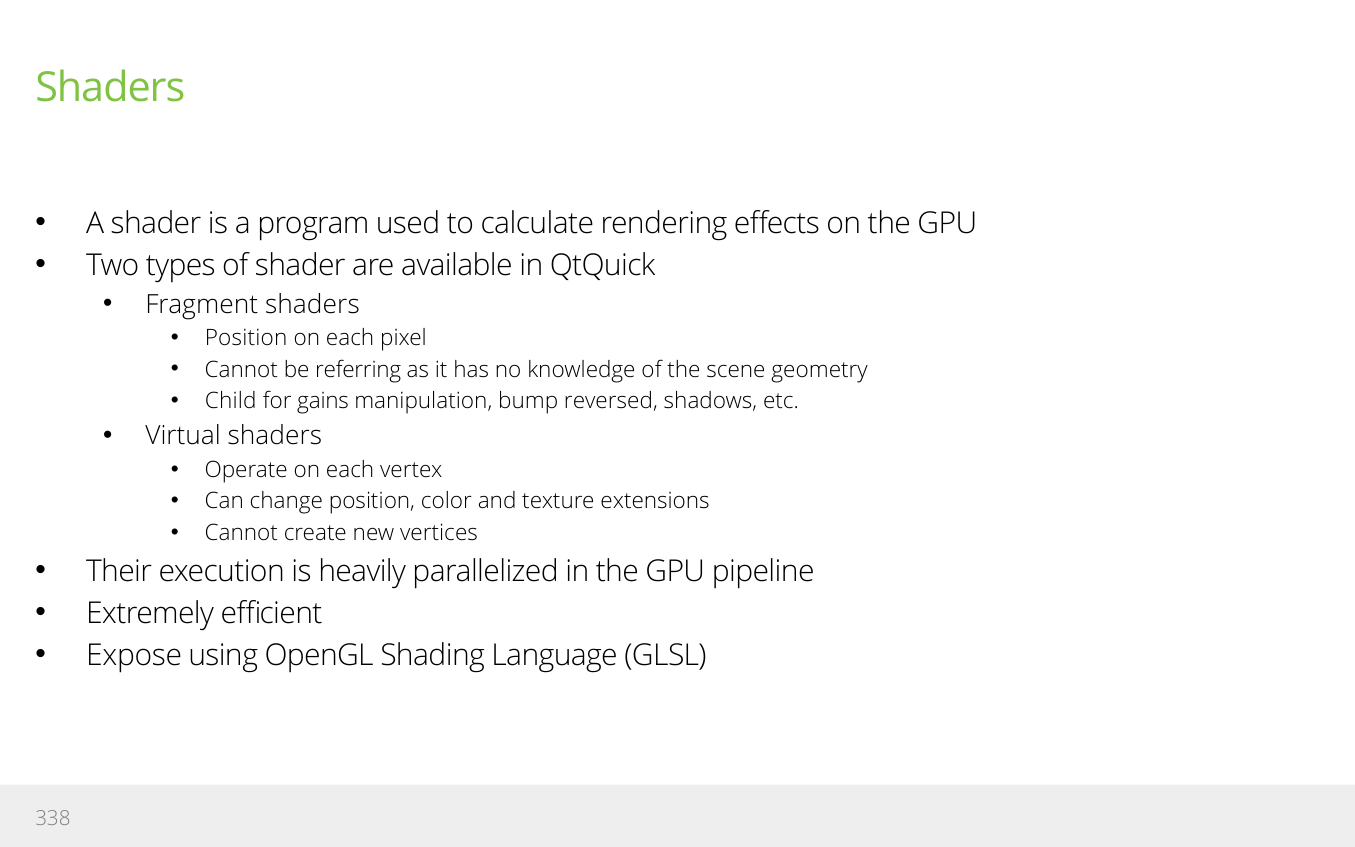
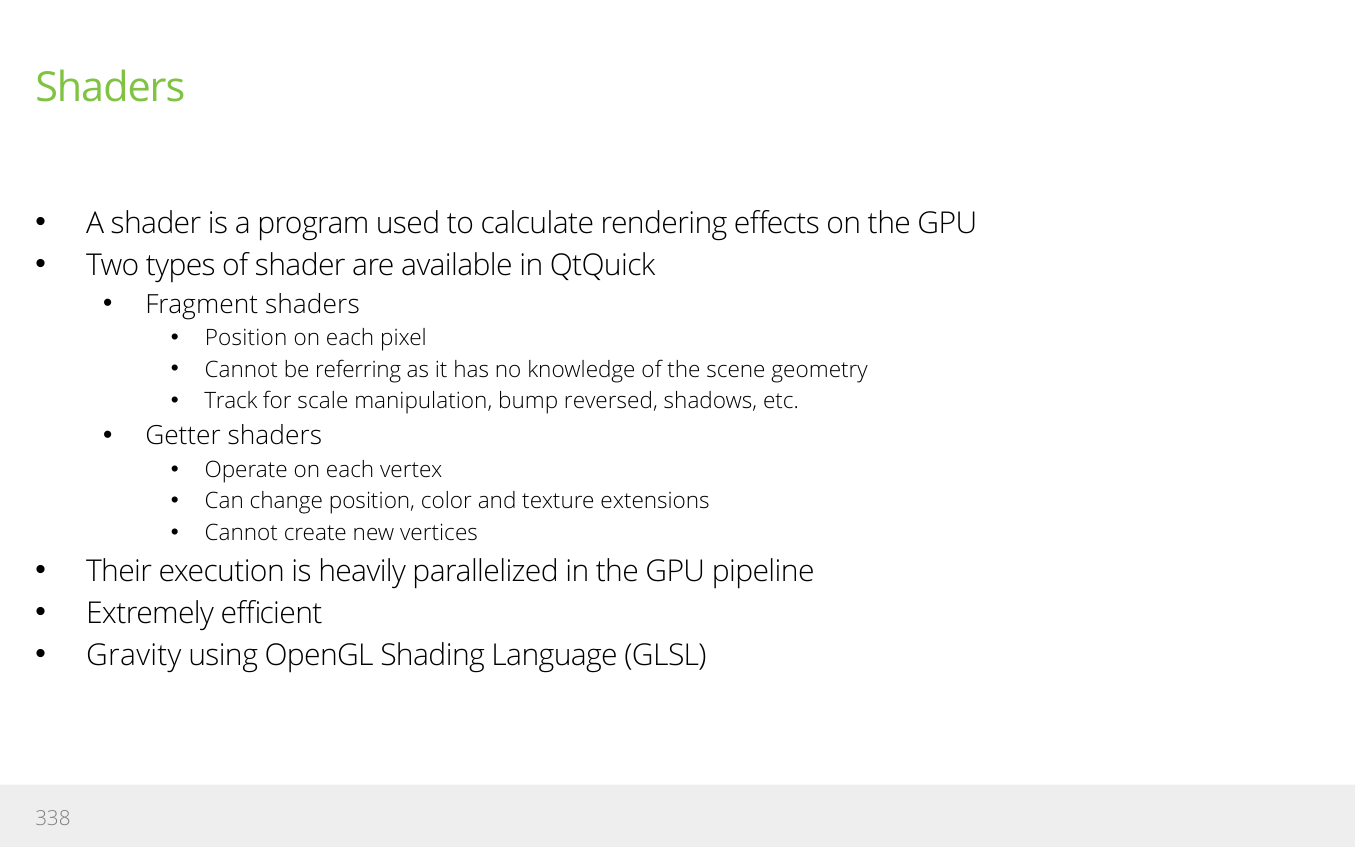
Child: Child -> Track
gains: gains -> scale
Virtual: Virtual -> Getter
Expose: Expose -> Gravity
